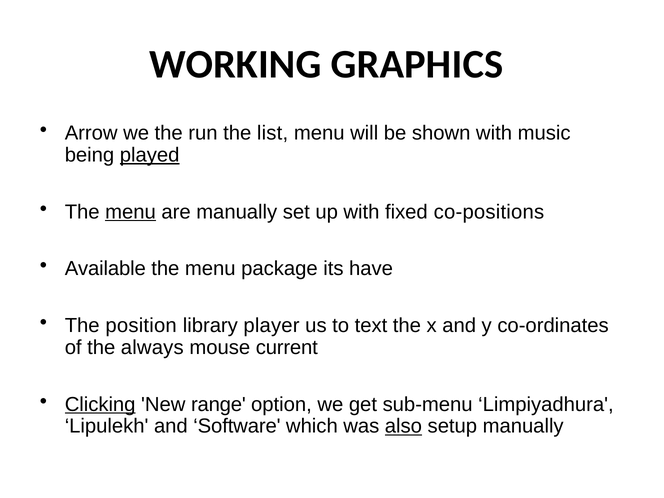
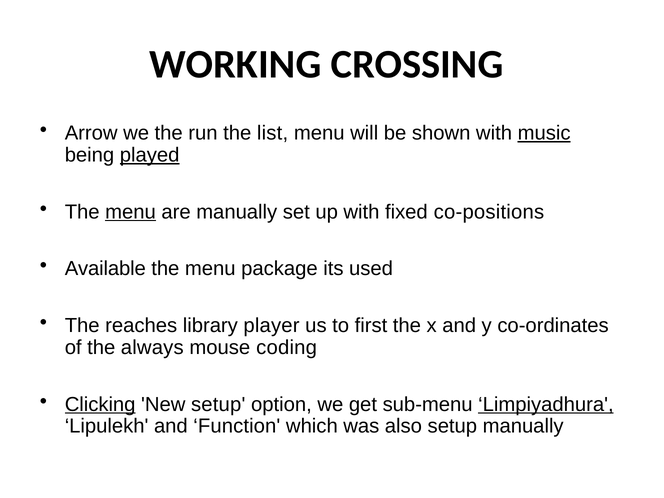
GRAPHICS: GRAPHICS -> CROSSING
music underline: none -> present
have: have -> used
position: position -> reaches
text: text -> first
current: current -> coding
New range: range -> setup
Limpiyadhura underline: none -> present
Software: Software -> Function
also underline: present -> none
